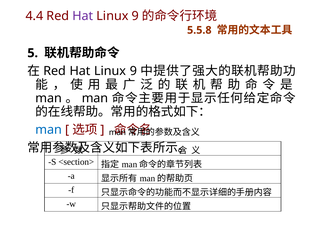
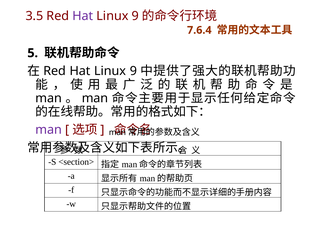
4.4: 4.4 -> 3.5
5.5.8: 5.5.8 -> 7.6.4
man at (49, 130) colour: blue -> purple
